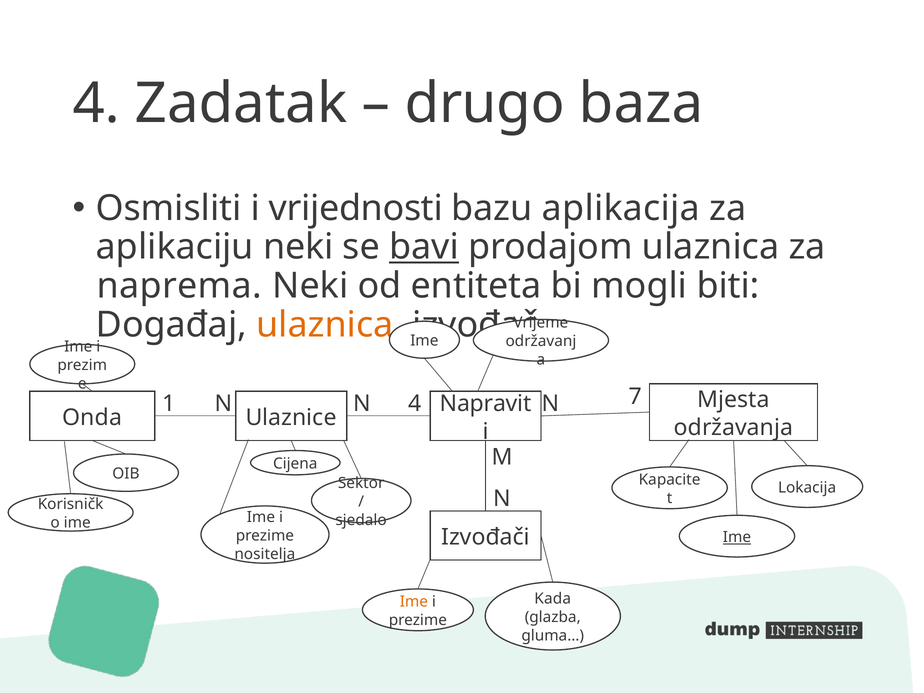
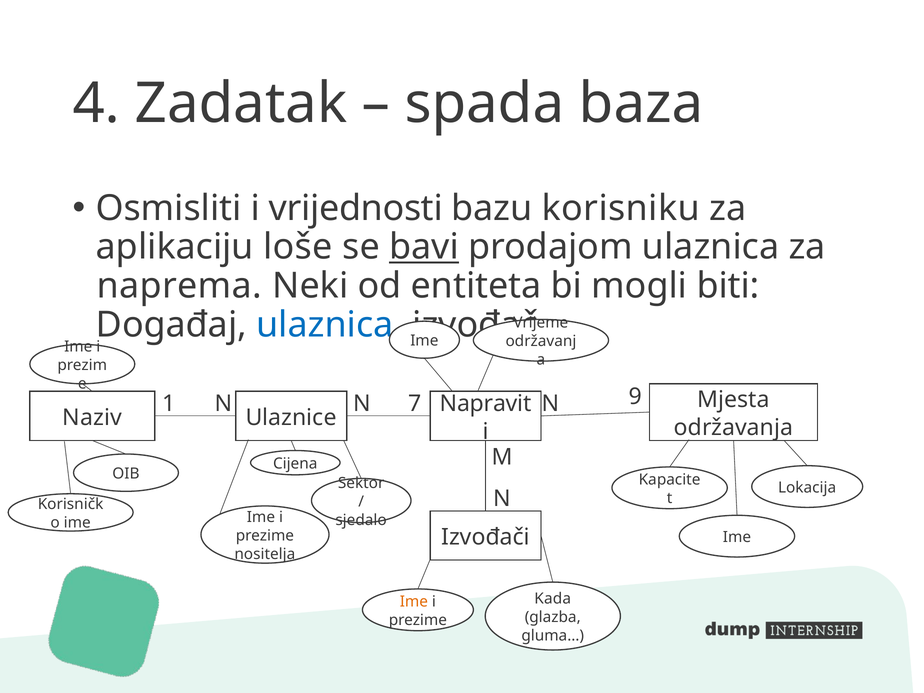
drugo: drugo -> spada
aplikacija: aplikacija -> korisniku
aplikaciju neki: neki -> loše
ulaznica at (330, 325) colour: orange -> blue
1 4: 4 -> 7
7: 7 -> 9
Onda: Onda -> Naziv
Ime at (737, 537) underline: present -> none
